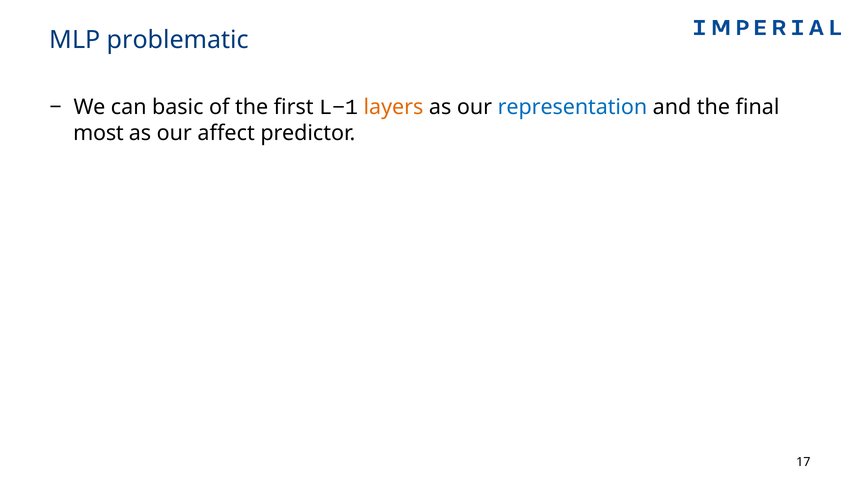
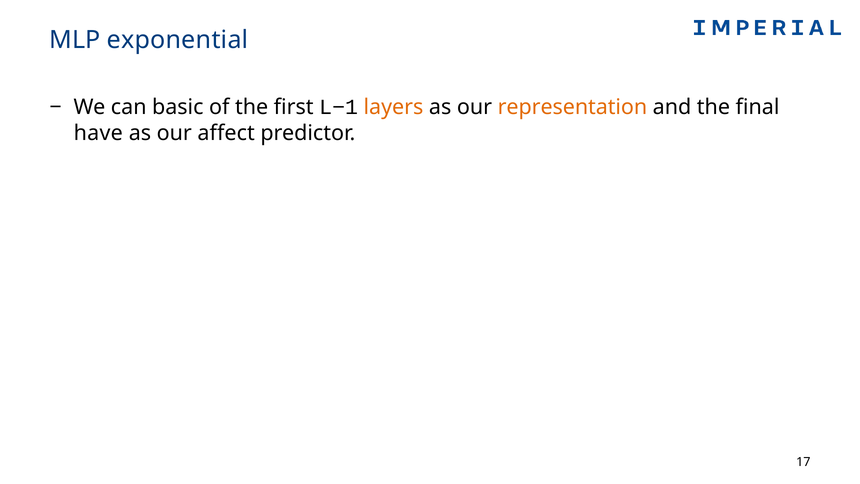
problematic: problematic -> exponential
representation colour: blue -> orange
most: most -> have
